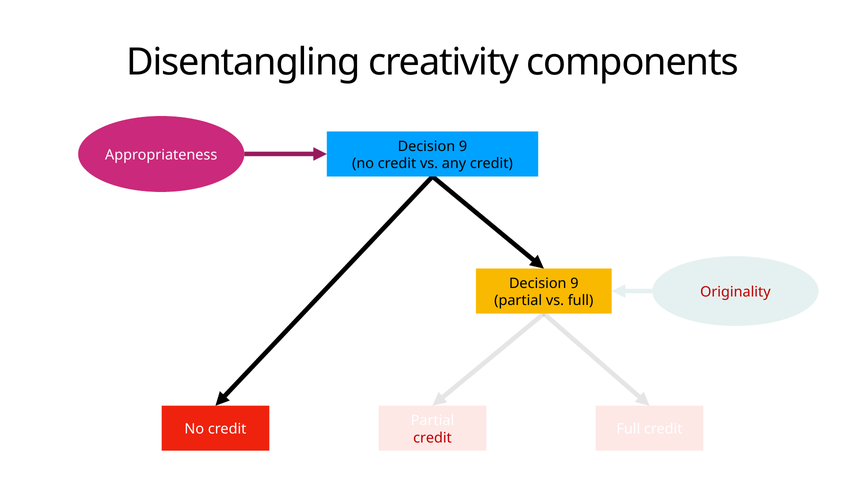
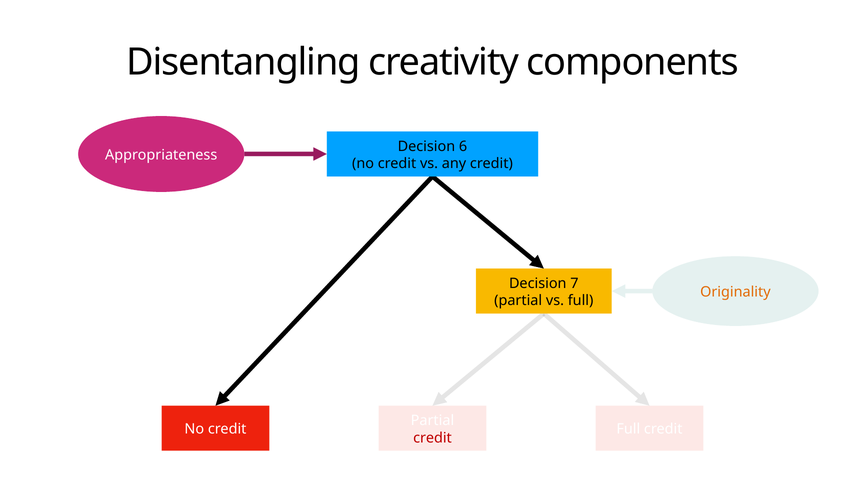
9 at (463, 147): 9 -> 6
9 at (574, 284): 9 -> 7
Originality colour: red -> orange
